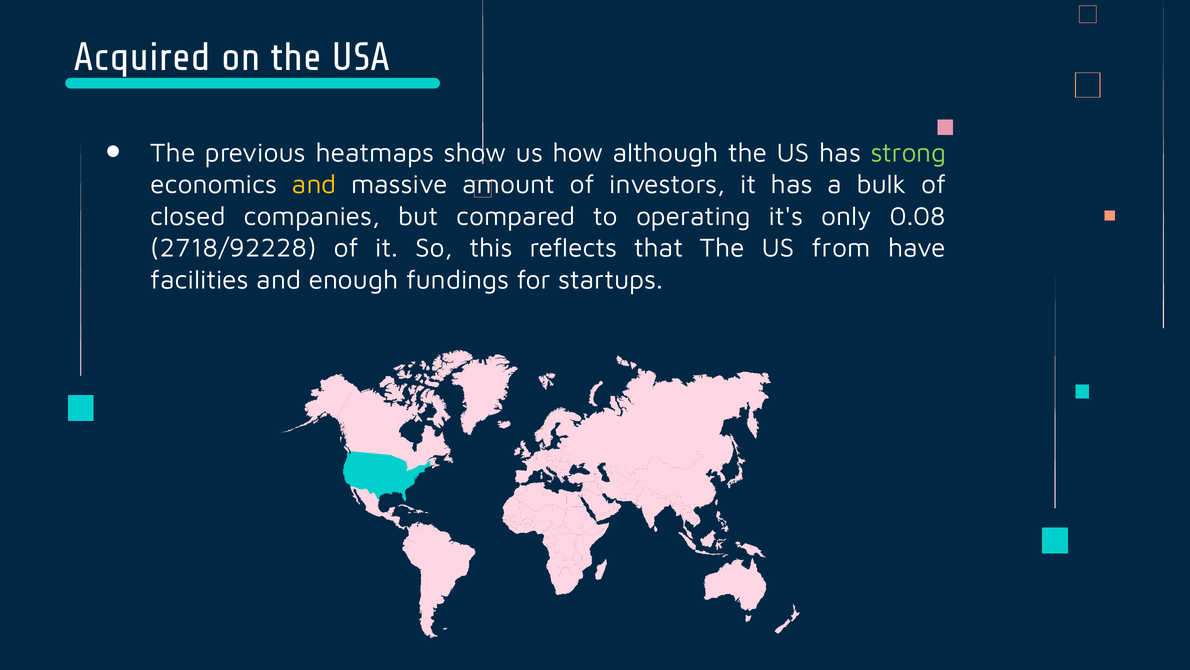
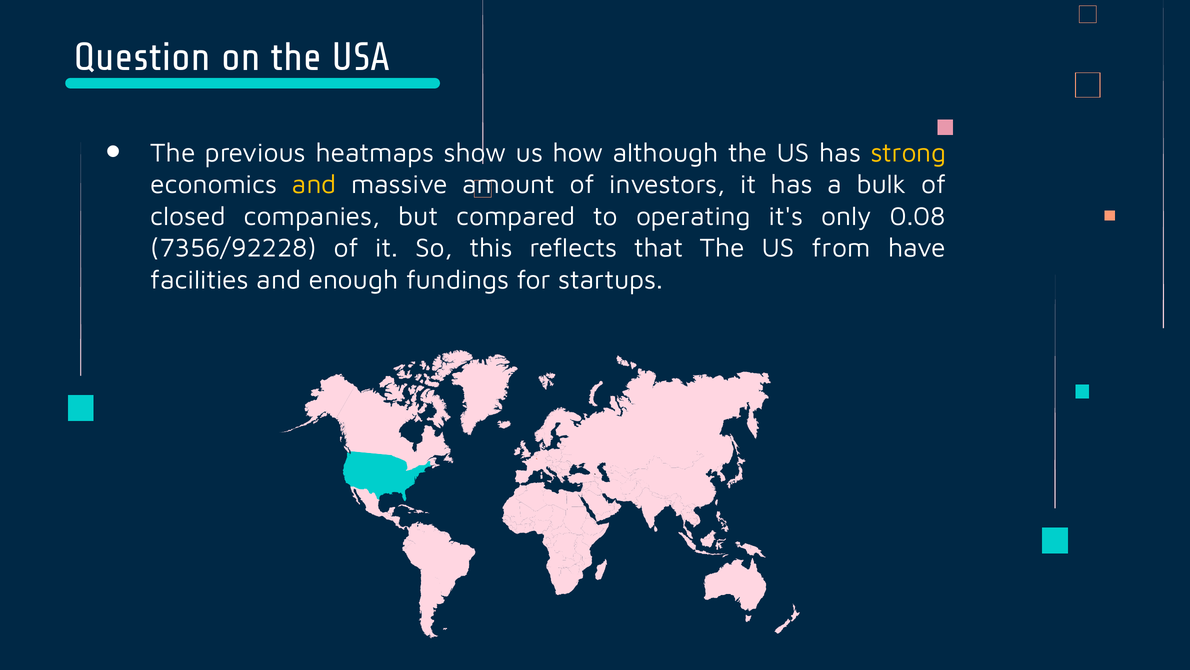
Acquired: Acquired -> Question
strong colour: light green -> yellow
2718/92228: 2718/92228 -> 7356/92228
